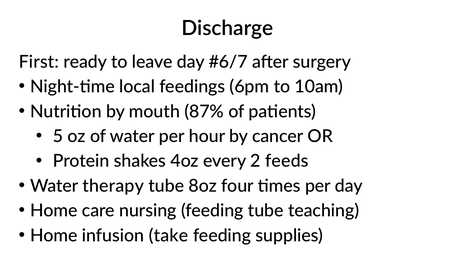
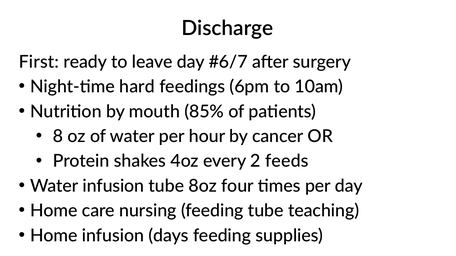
local: local -> hard
87%: 87% -> 85%
5: 5 -> 8
Water therapy: therapy -> infusion
take: take -> days
